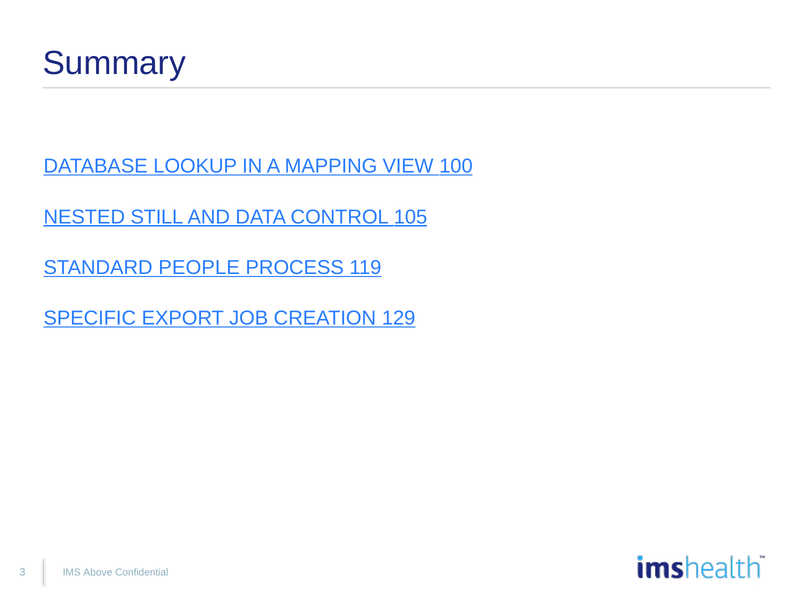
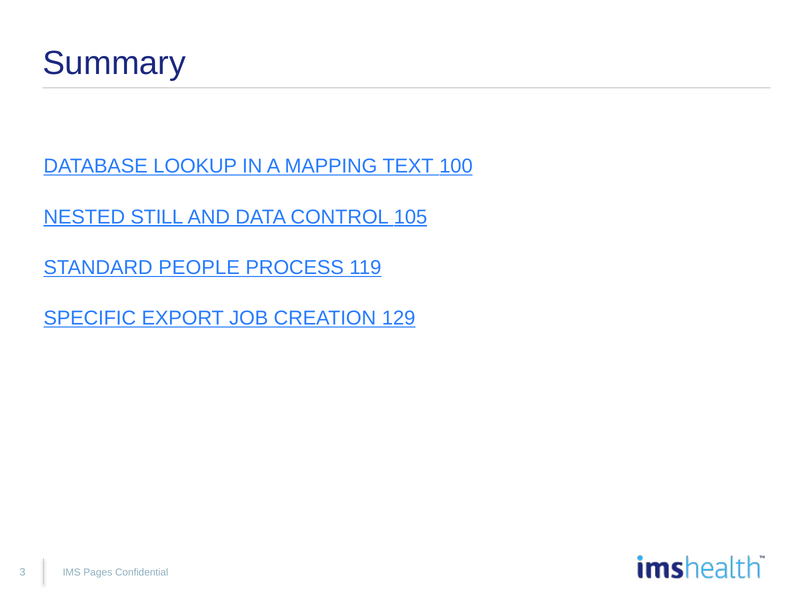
VIEW: VIEW -> TEXT
Above: Above -> Pages
